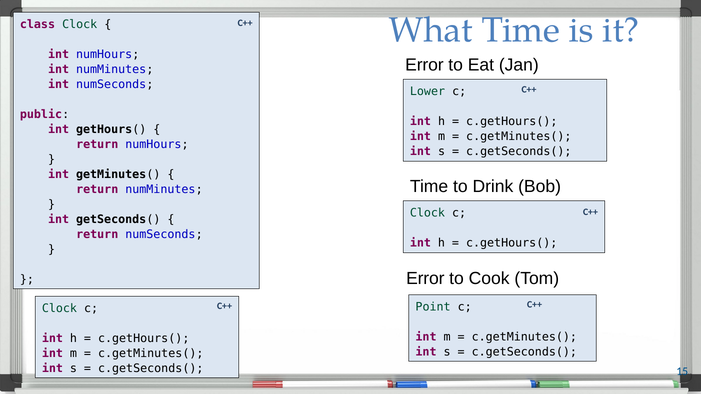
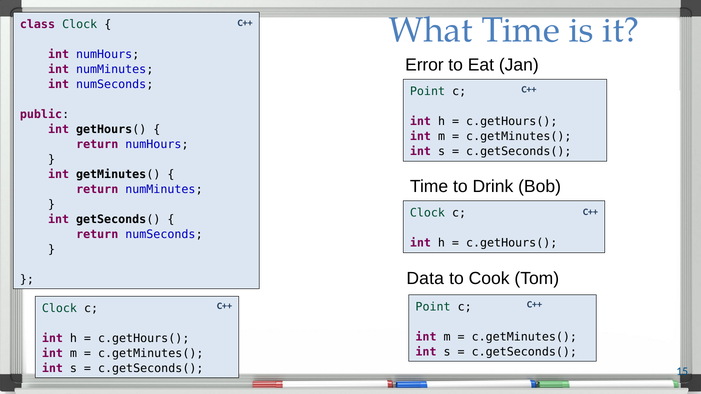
Lower at (428, 92): Lower -> Point
Error at (425, 279): Error -> Data
